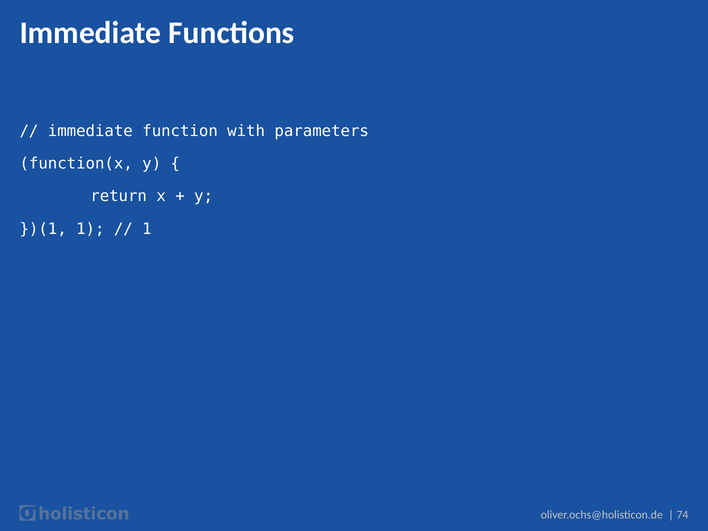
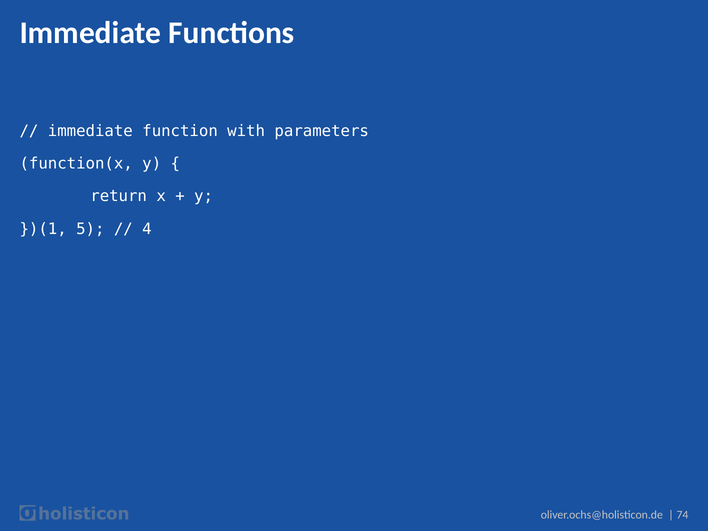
})(1 1: 1 -> 5
1 at (147, 229): 1 -> 4
